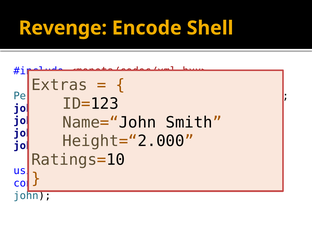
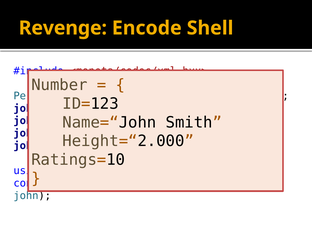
Extras: Extras -> Number
